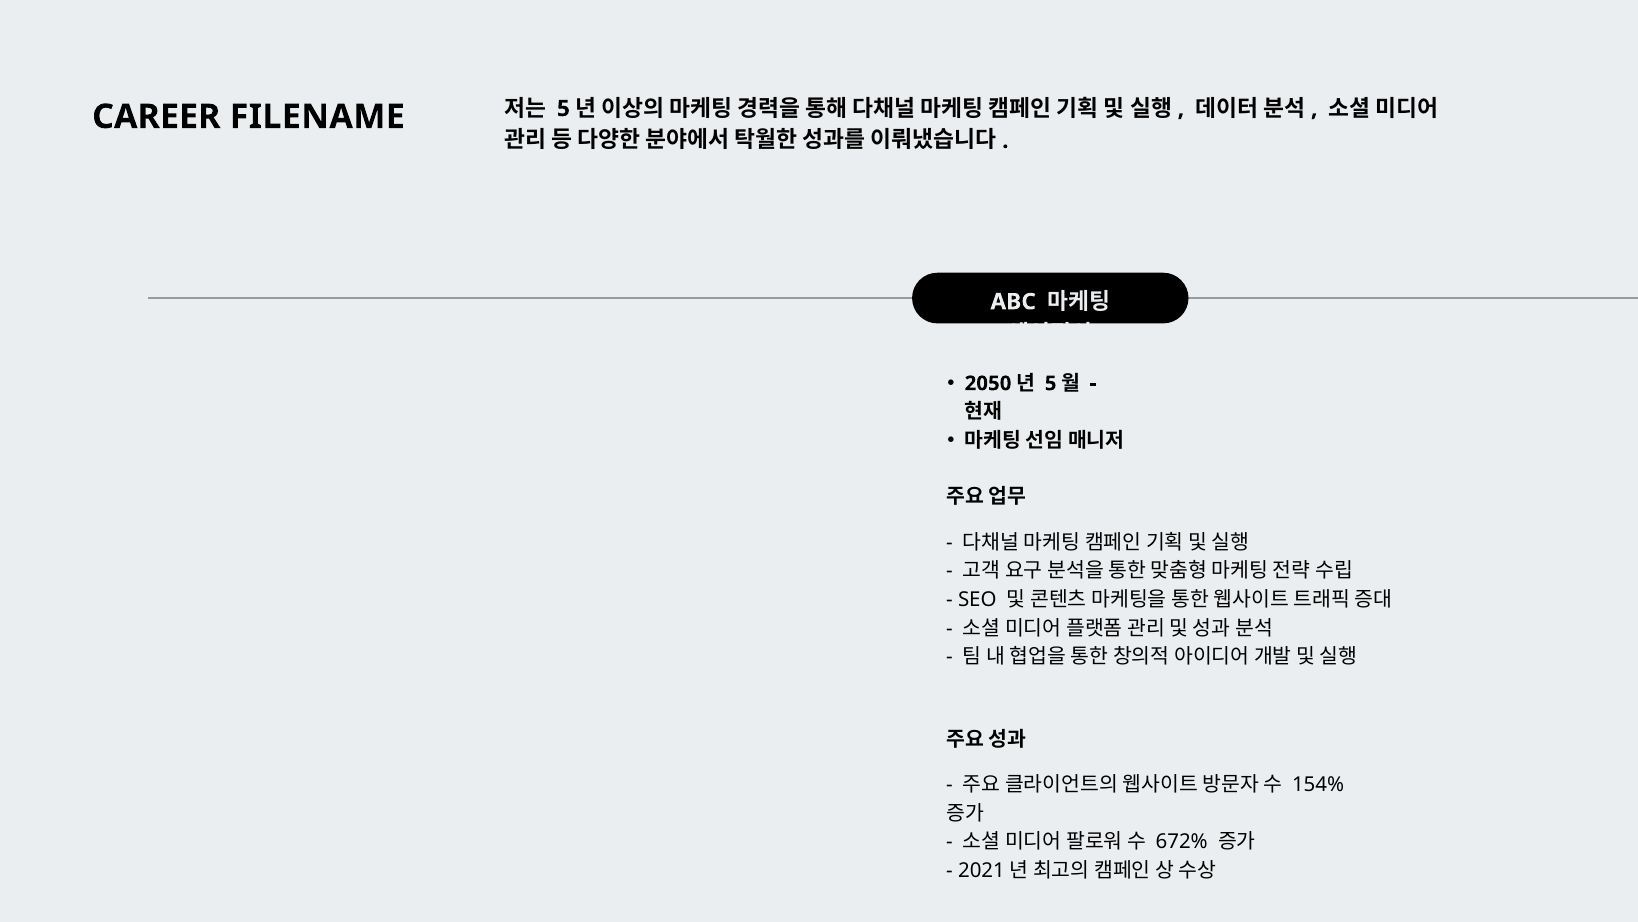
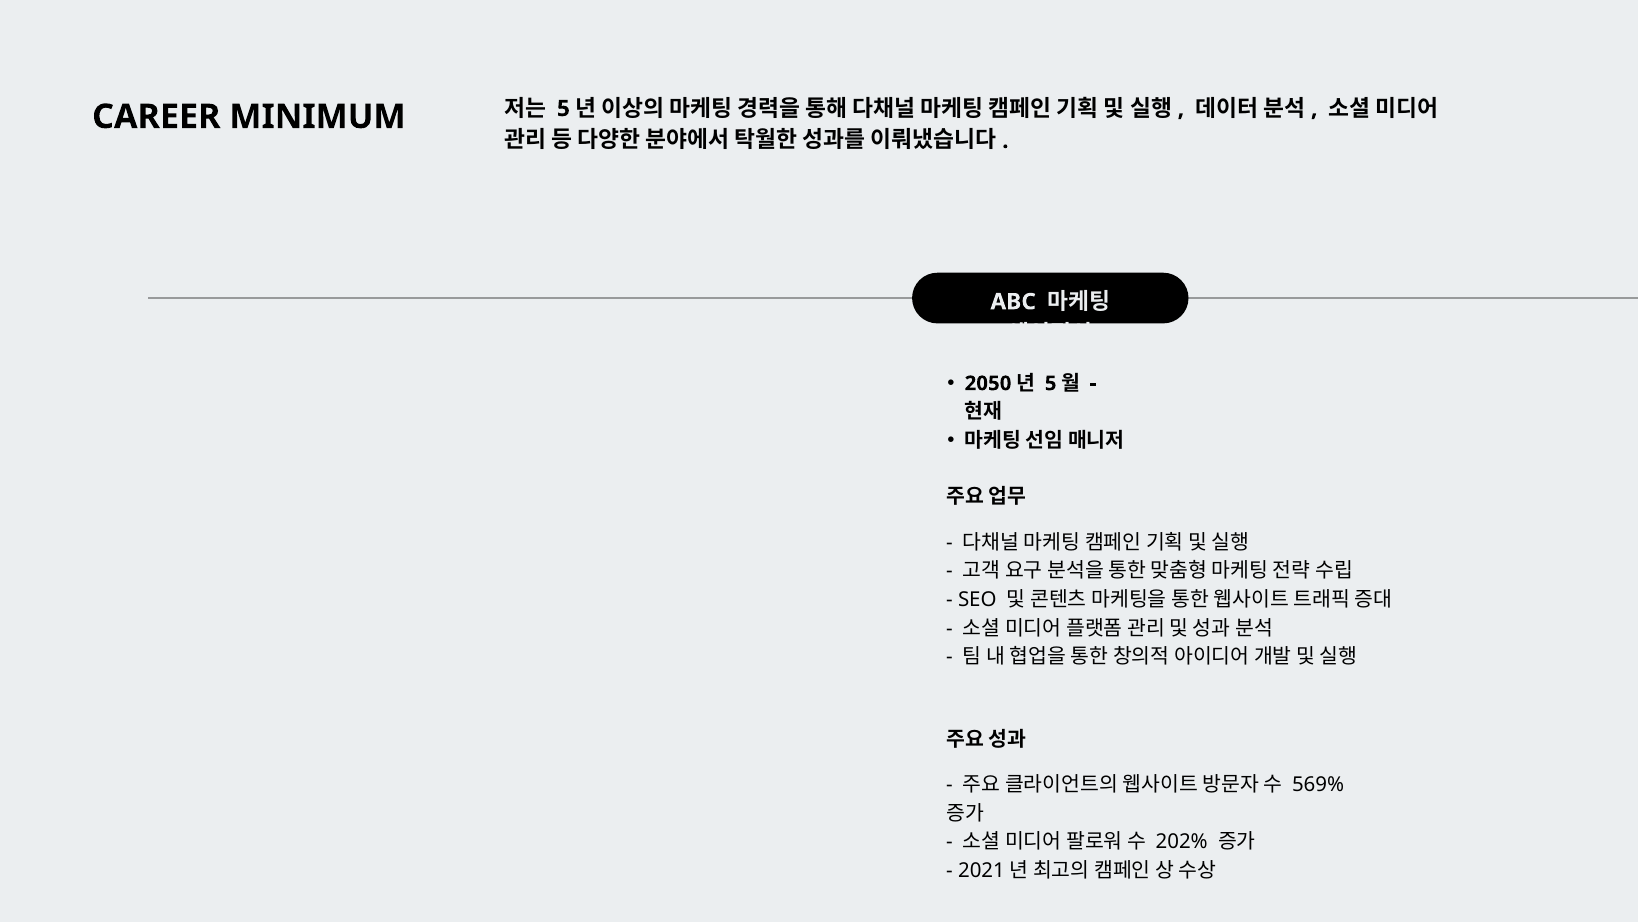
FILENAME: FILENAME -> MINIMUM
154%: 154% -> 569%
672%: 672% -> 202%
